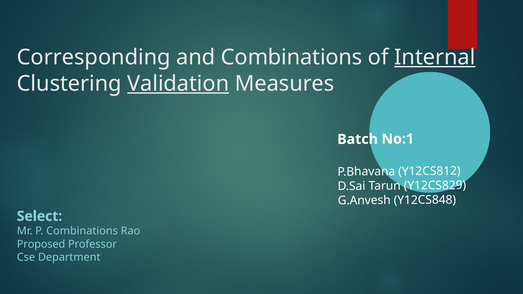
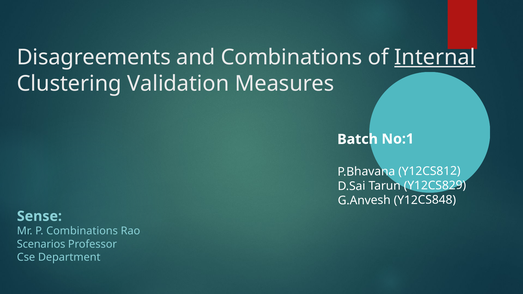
Corresponding: Corresponding -> Disagreements
Validation underline: present -> none
Select: Select -> Sense
Proposed: Proposed -> Scenarios
